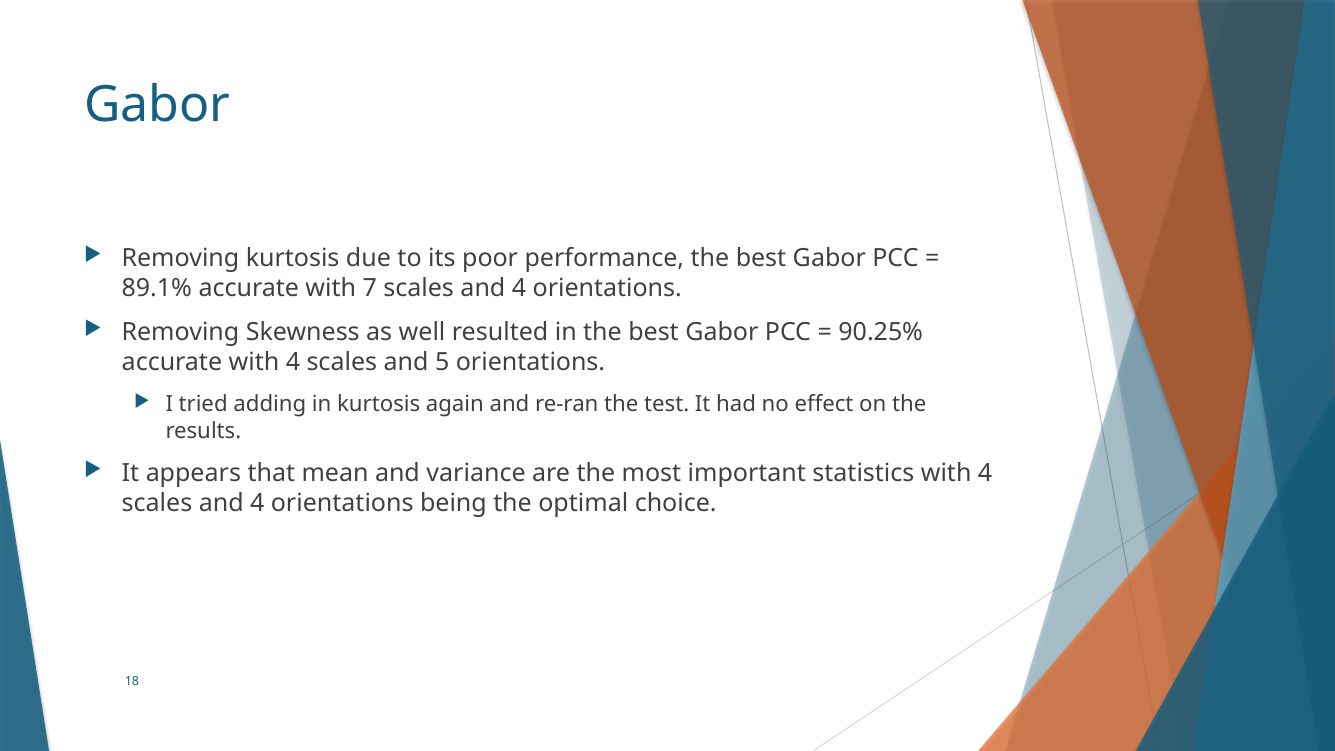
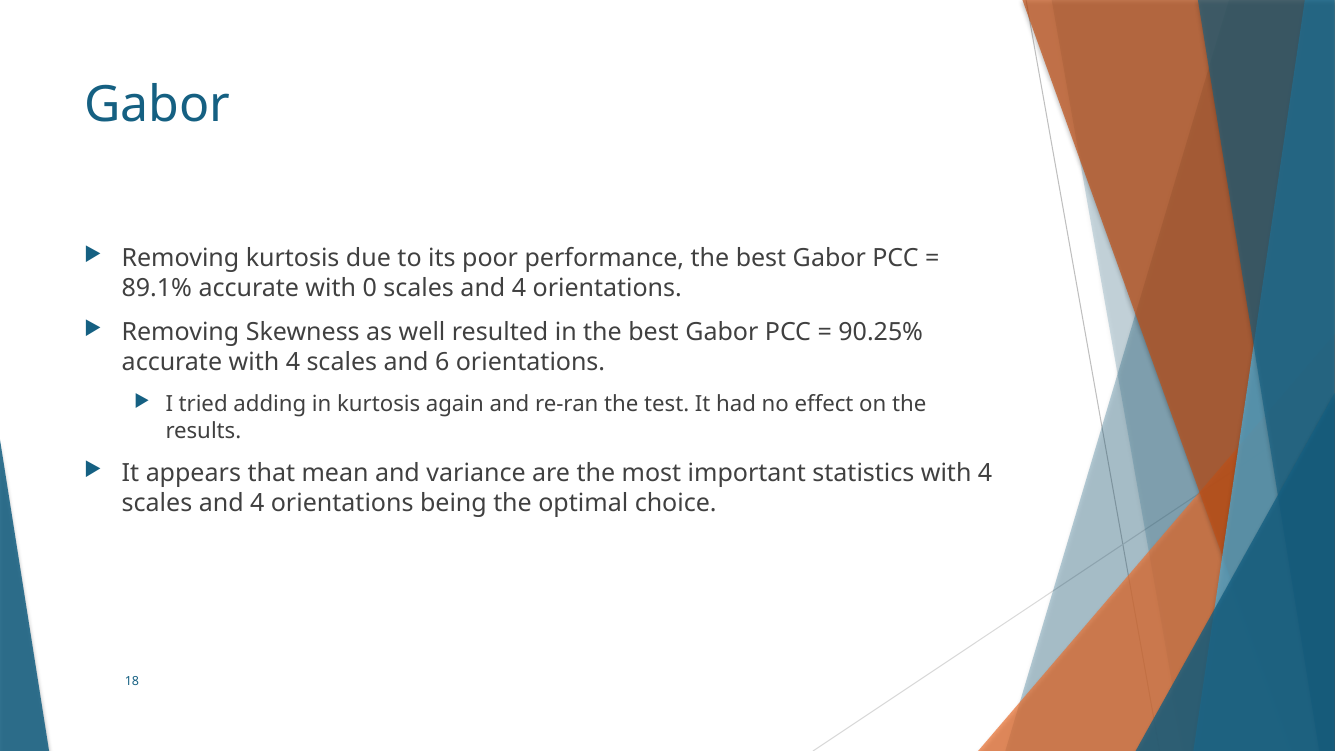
7: 7 -> 0
5: 5 -> 6
